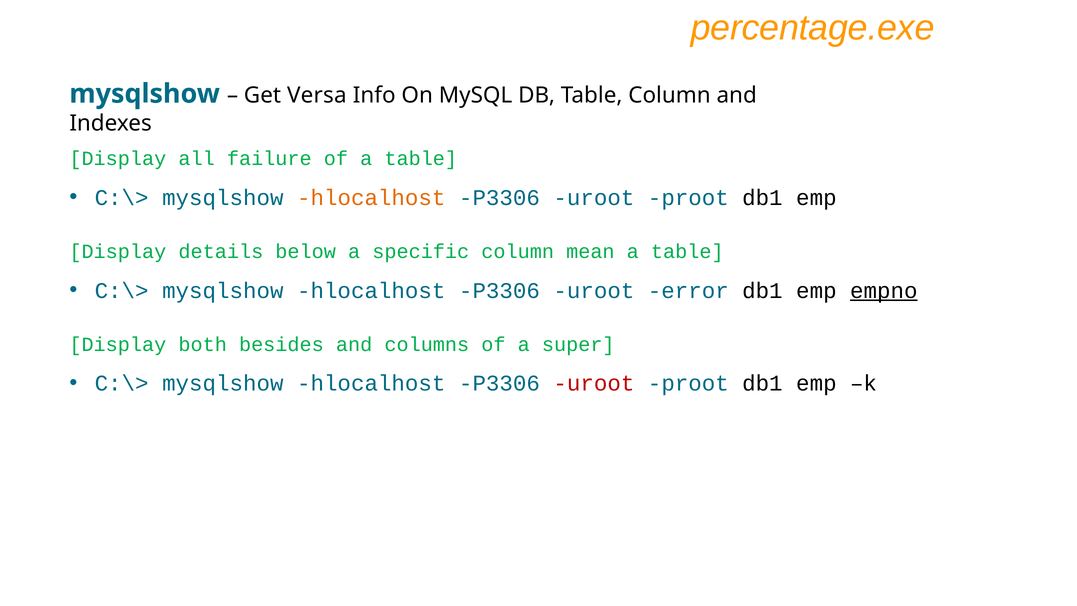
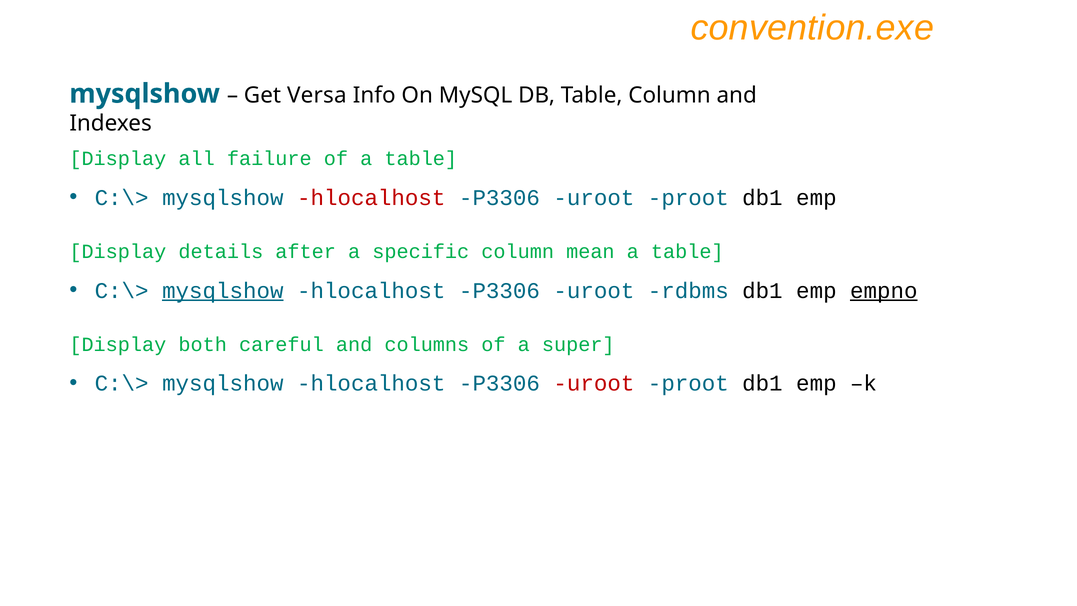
percentage.exe: percentage.exe -> convention.exe
hlocalhost at (371, 198) colour: orange -> red
below: below -> after
mysqlshow at (223, 291) underline: none -> present
error: error -> rdbms
besides: besides -> careful
